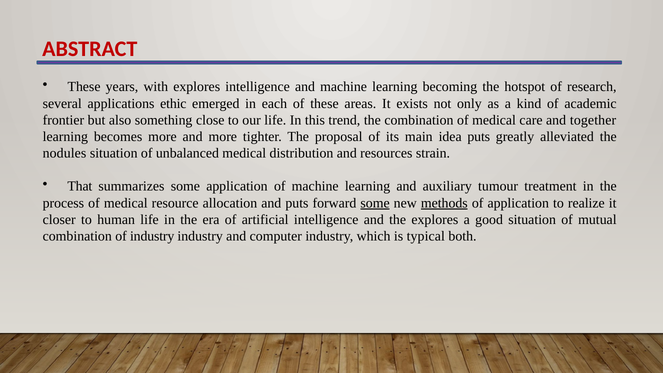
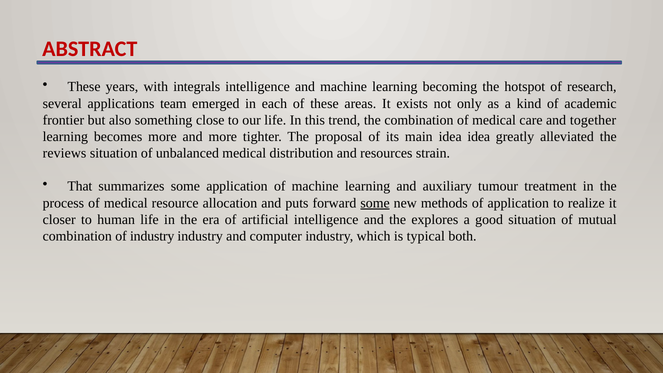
with explores: explores -> integrals
ethic: ethic -> team
idea puts: puts -> idea
nodules: nodules -> reviews
methods underline: present -> none
